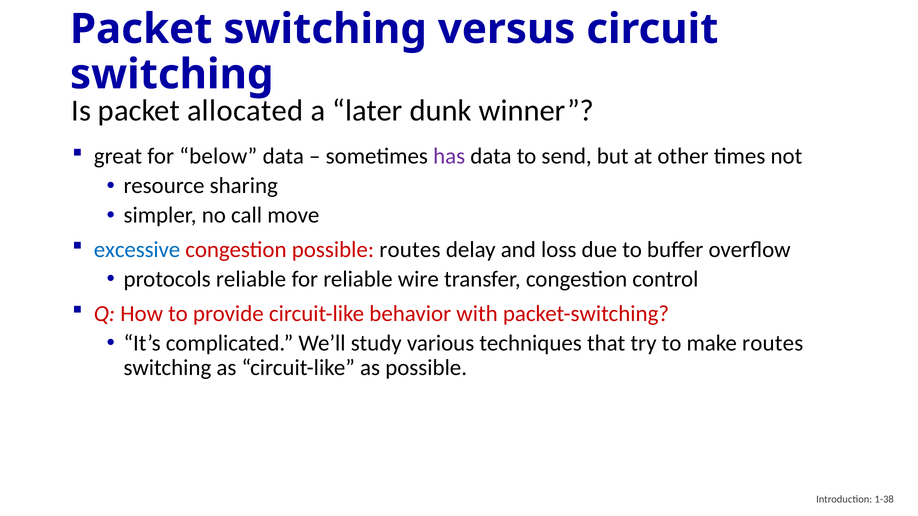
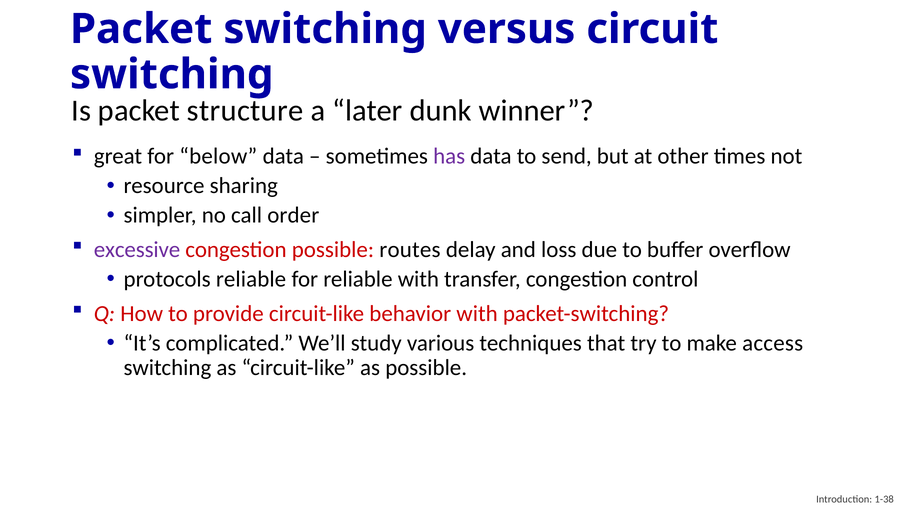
allocated: allocated -> structure
move: move -> order
excessive colour: blue -> purple
reliable wire: wire -> with
make routes: routes -> access
